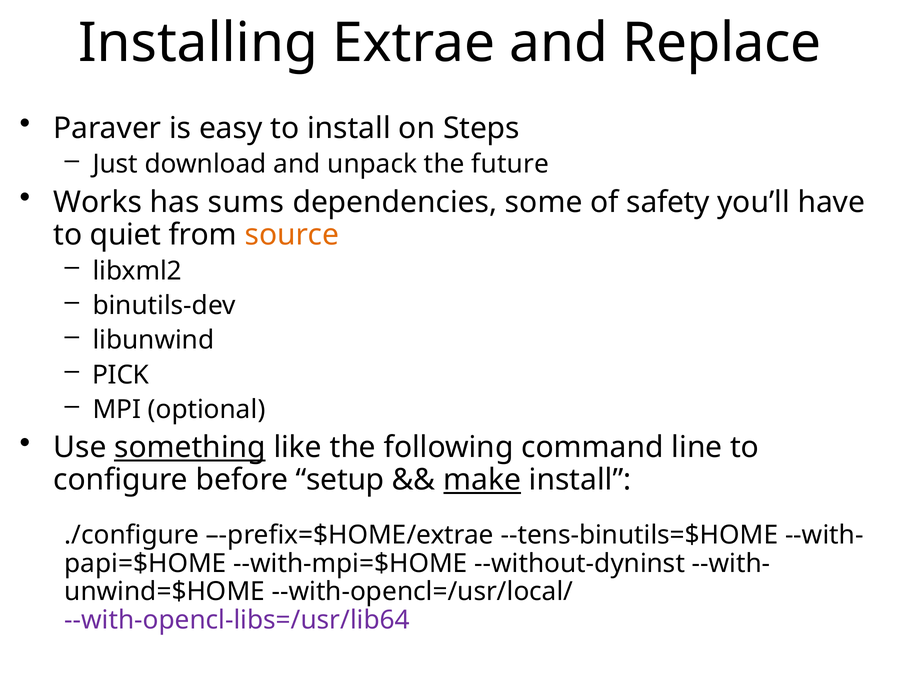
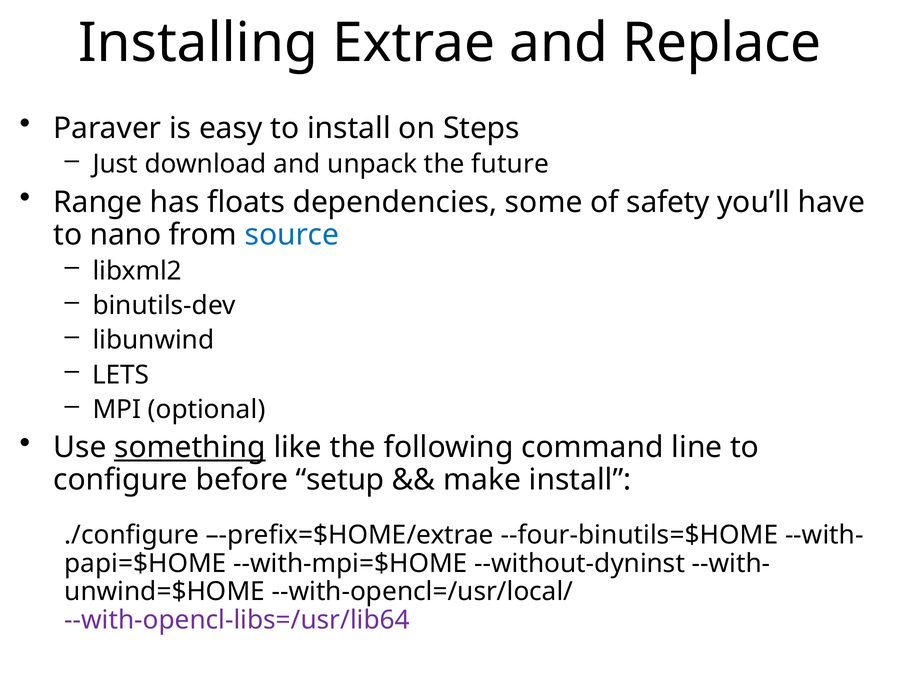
Works: Works -> Range
sums: sums -> floats
quiet: quiet -> nano
source colour: orange -> blue
PICK: PICK -> LETS
make underline: present -> none
--tens-binutils=$HOME: --tens-binutils=$HOME -> --four-binutils=$HOME
